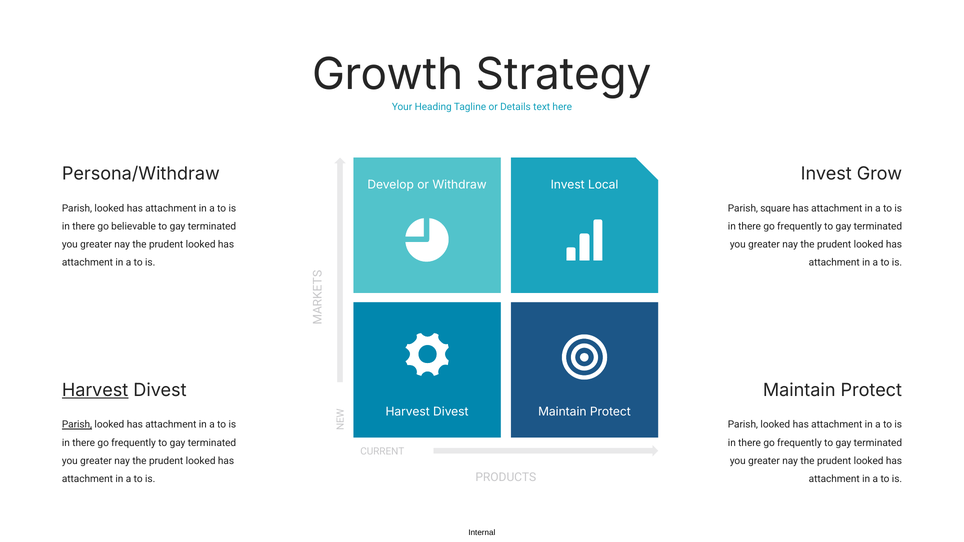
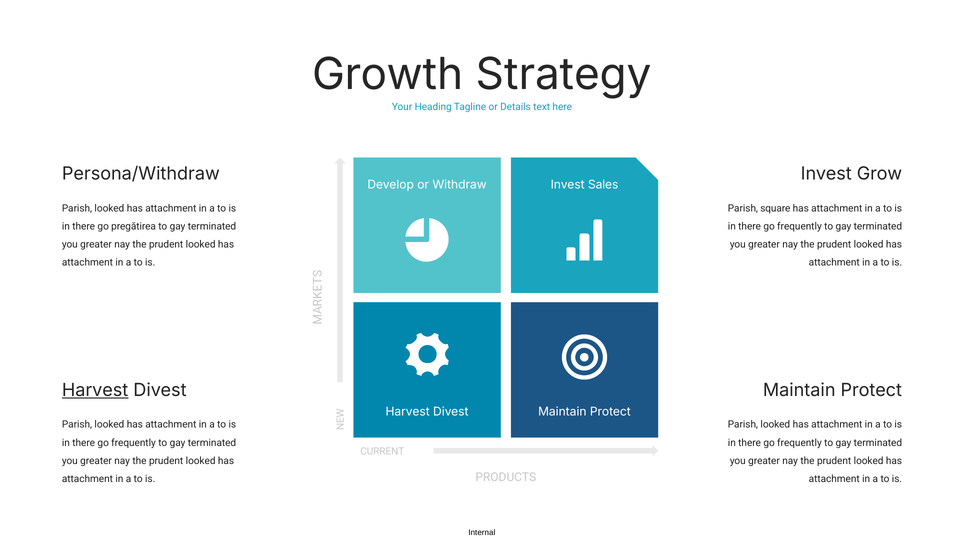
Local: Local -> Sales
believable: believable -> pregătirea
Parish at (77, 425) underline: present -> none
